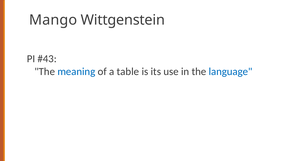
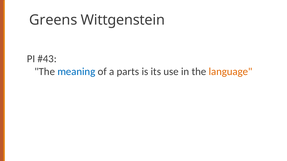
Mango: Mango -> Greens
table: table -> parts
language colour: blue -> orange
